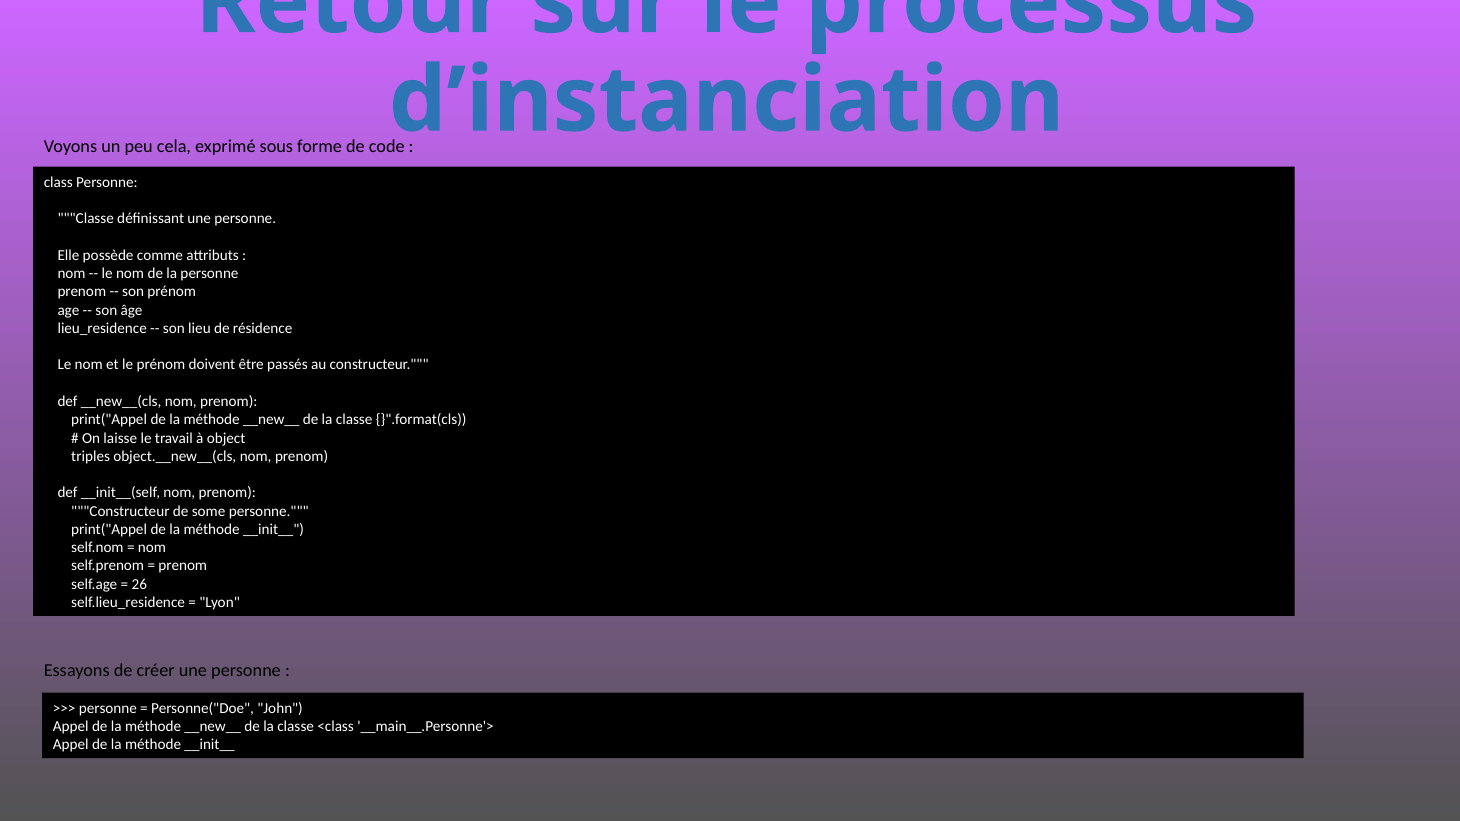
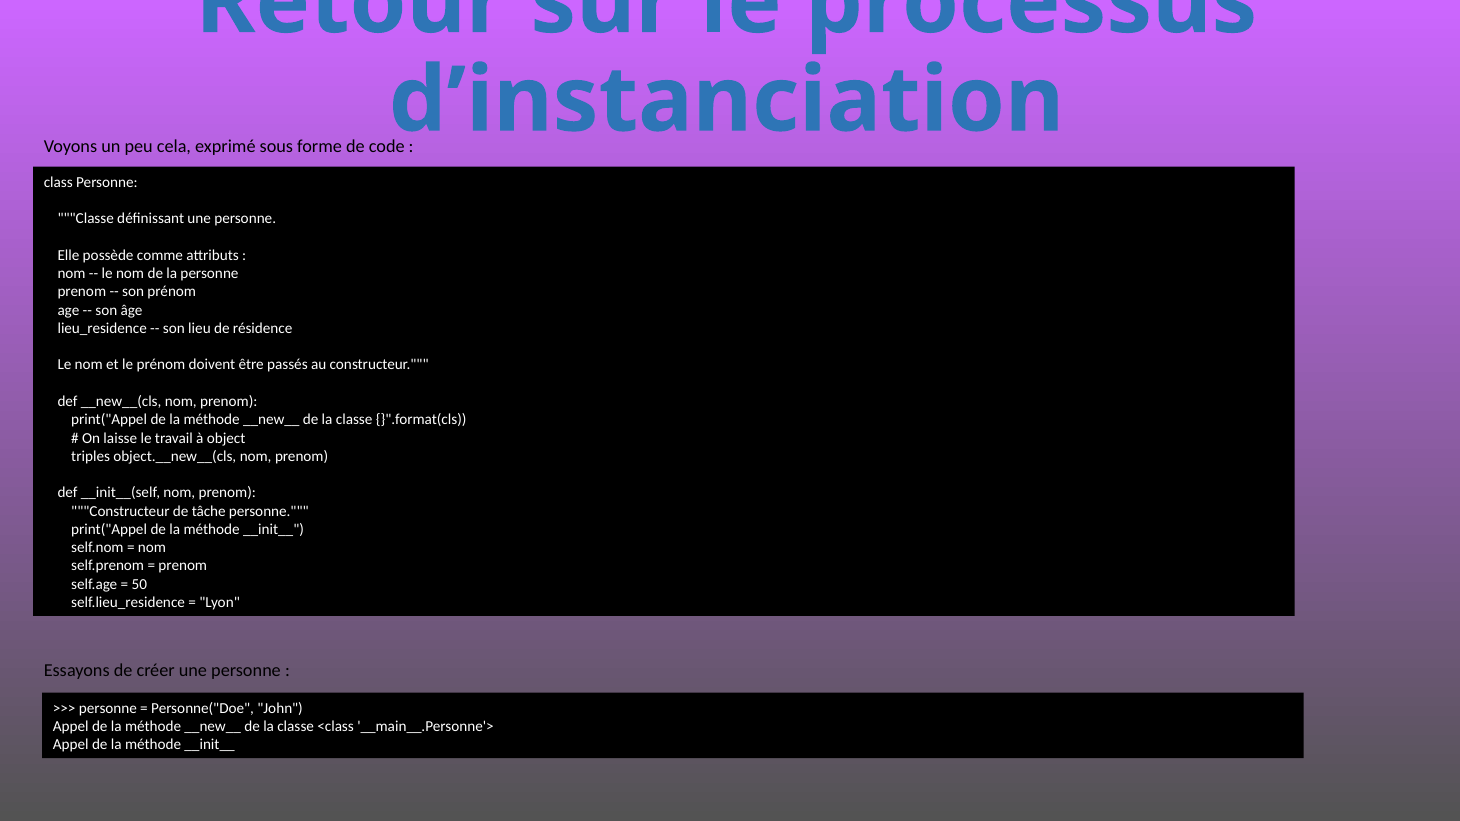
some: some -> tâche
26: 26 -> 50
